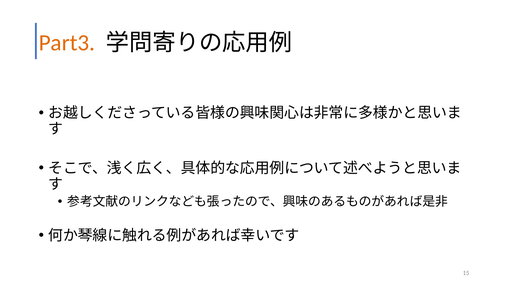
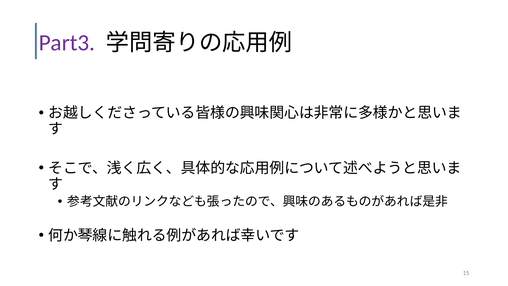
Part3 colour: orange -> purple
